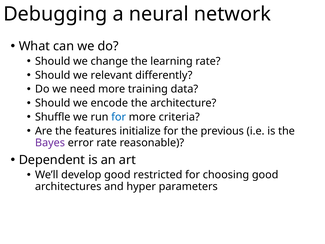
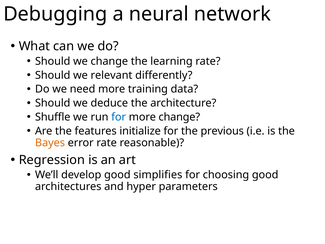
encode: encode -> deduce
more criteria: criteria -> change
Bayes colour: purple -> orange
Dependent: Dependent -> Regression
restricted: restricted -> simplifies
